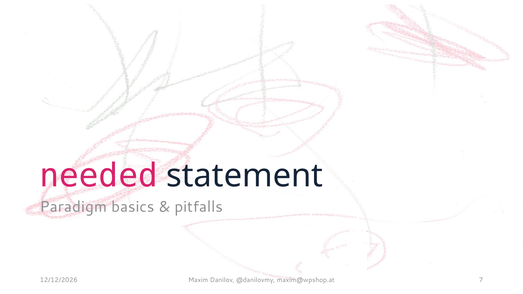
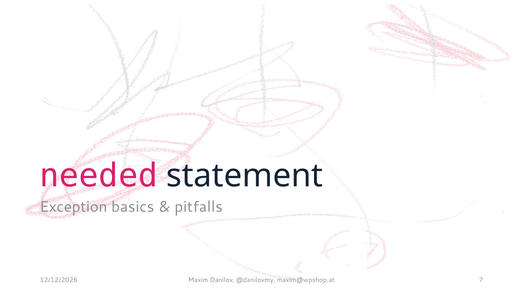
Paradigm: Paradigm -> Exception
